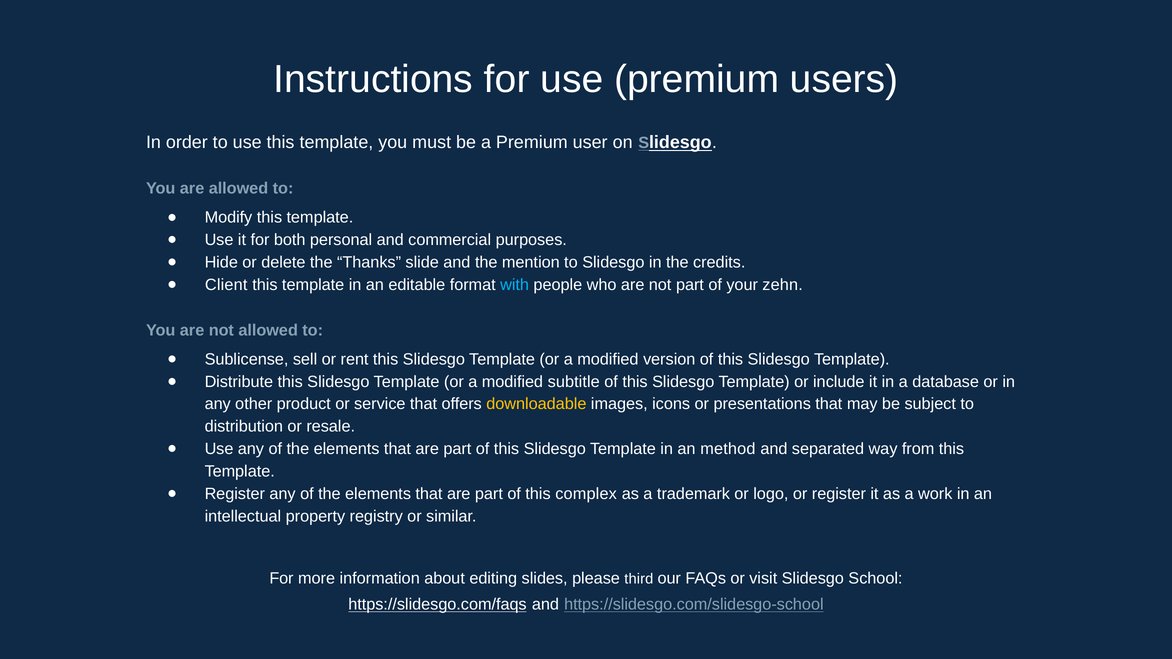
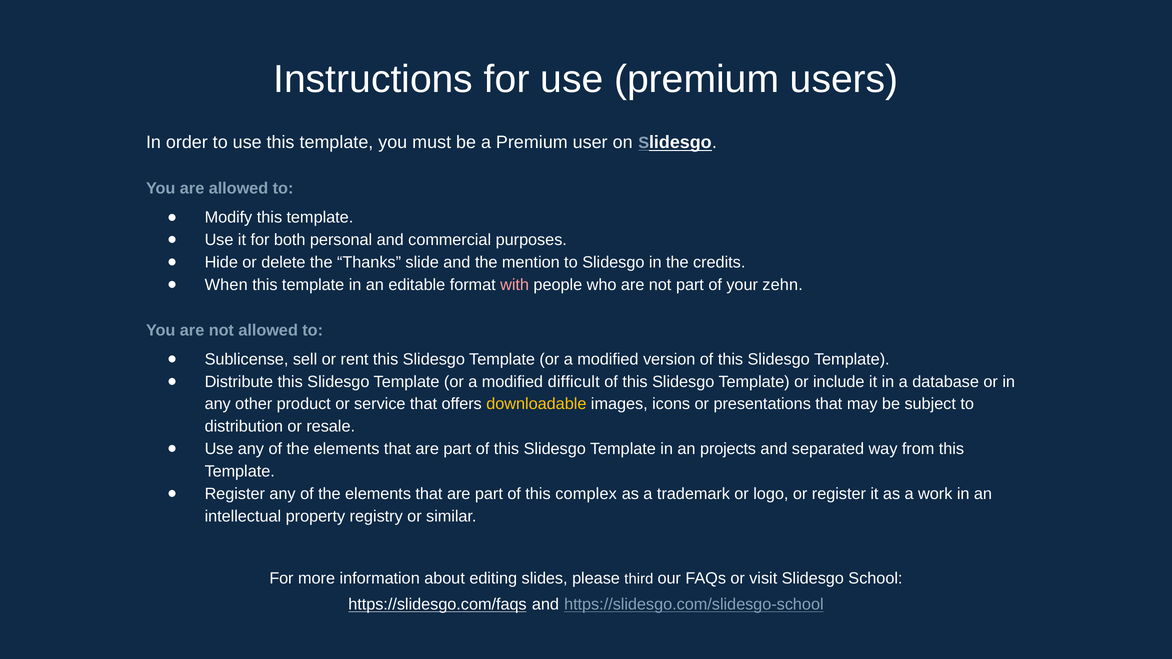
Client: Client -> When
with colour: light blue -> pink
subtitle: subtitle -> difficult
method: method -> projects
